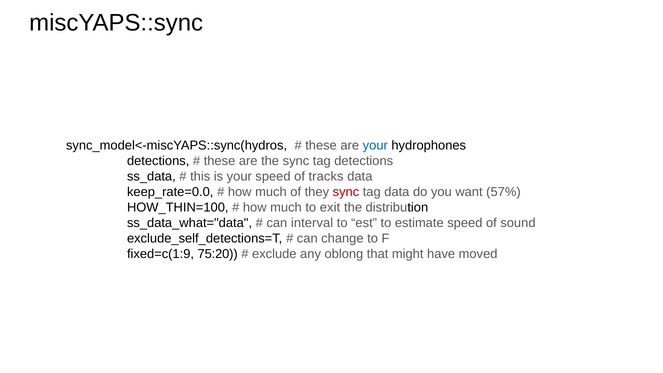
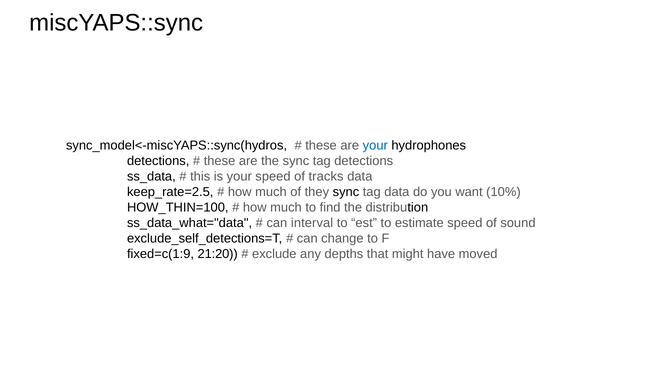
keep_rate=0.0: keep_rate=0.0 -> keep_rate=2.5
sync at (346, 192) colour: red -> black
57%: 57% -> 10%
exit: exit -> find
75:20: 75:20 -> 21:20
oblong: oblong -> depths
